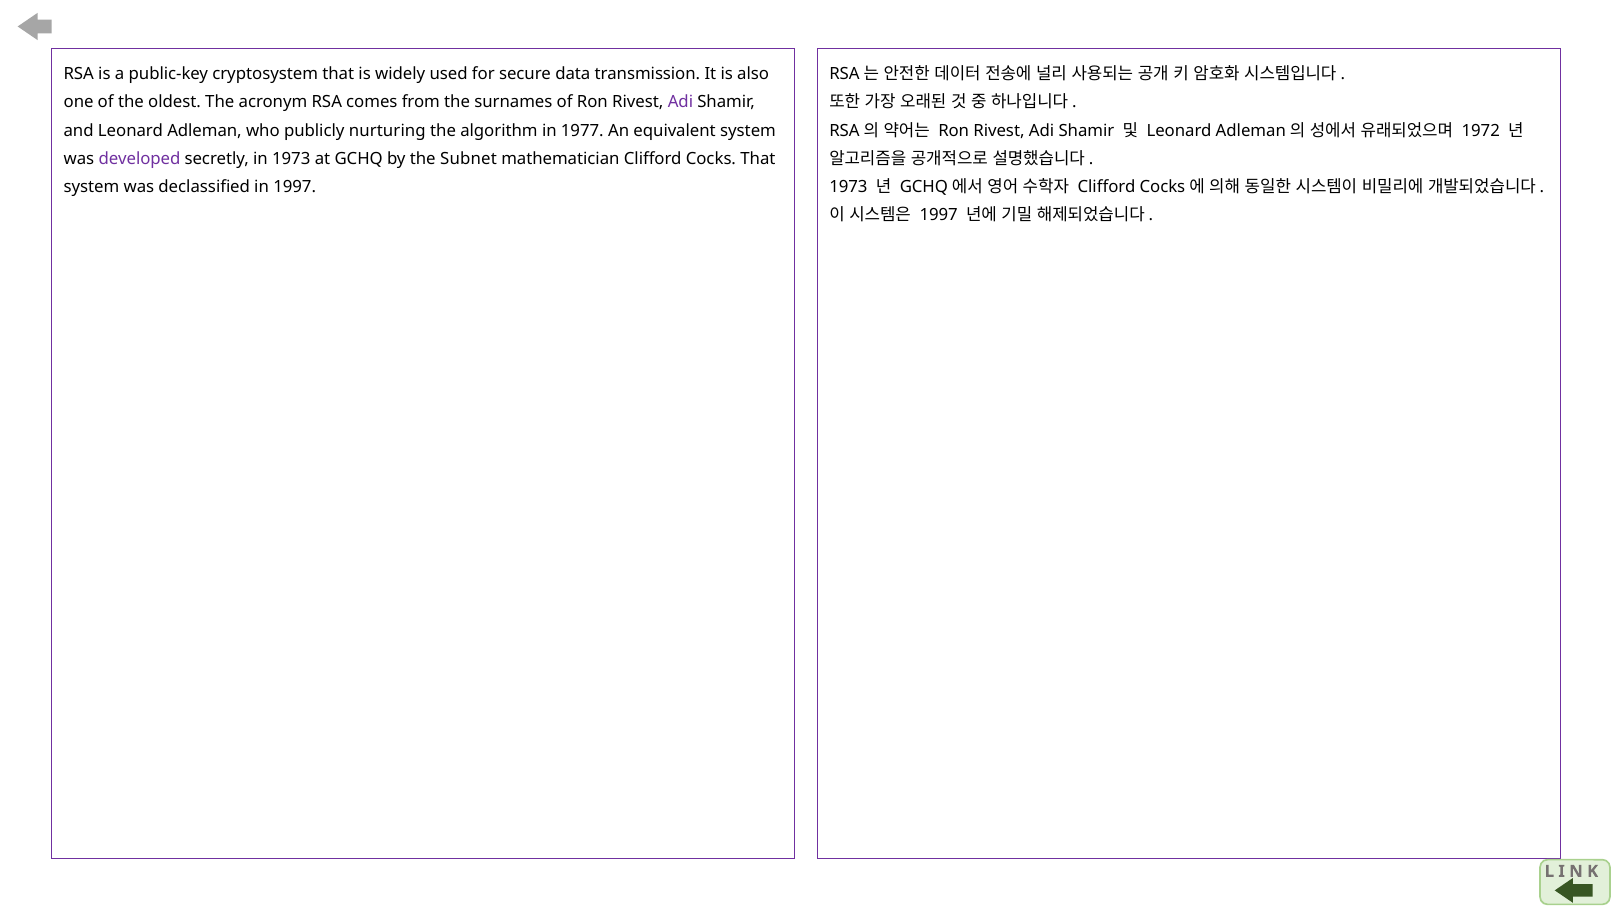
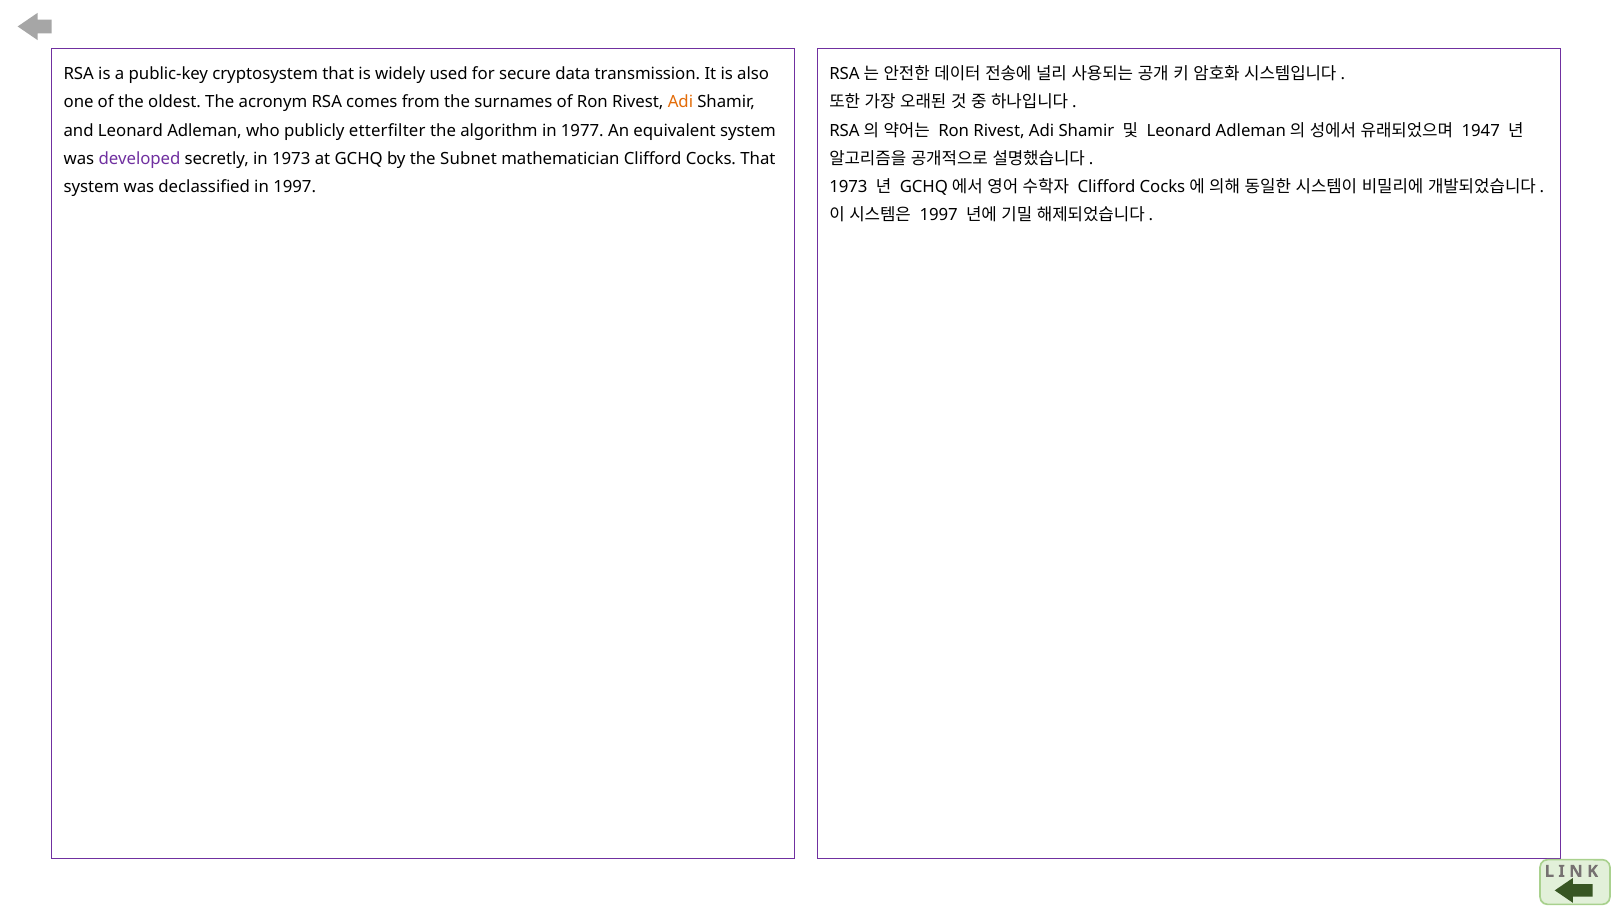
Adi at (680, 102) colour: purple -> orange
1972: 1972 -> 1947
nurturing: nurturing -> etterfilter
